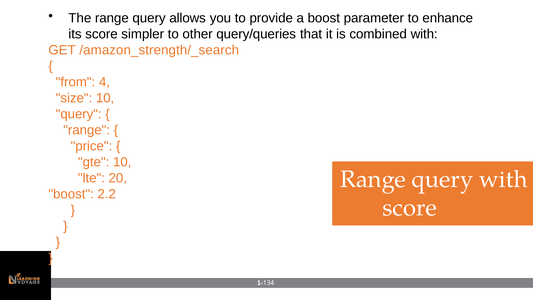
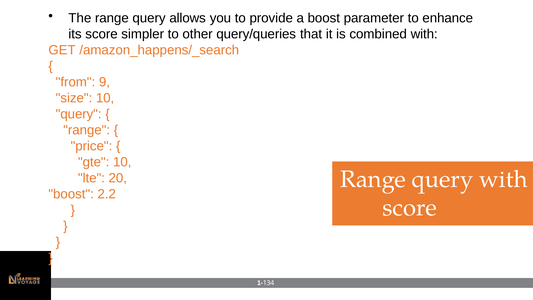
/amazon_strength/_search: /amazon_strength/_search -> /amazon_happens/_search
4: 4 -> 9
